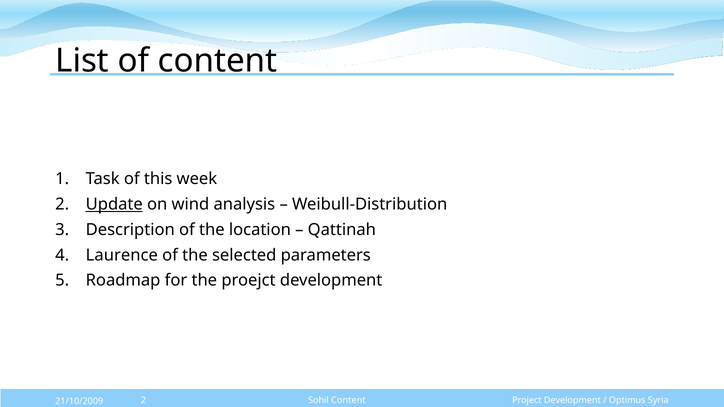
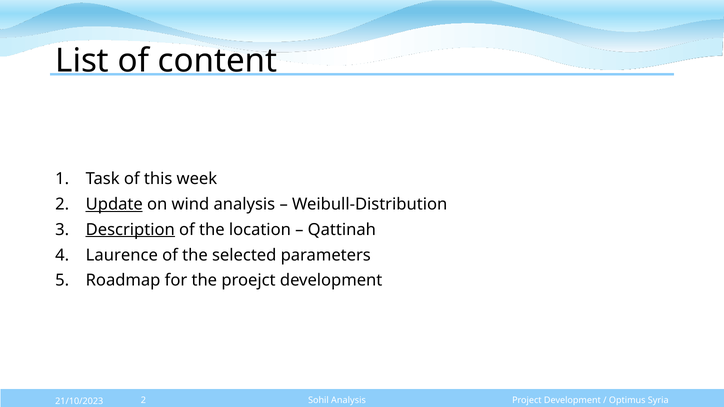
Description underline: none -> present
21/10/2009: 21/10/2009 -> 21/10/2023
Sohil Content: Content -> Analysis
